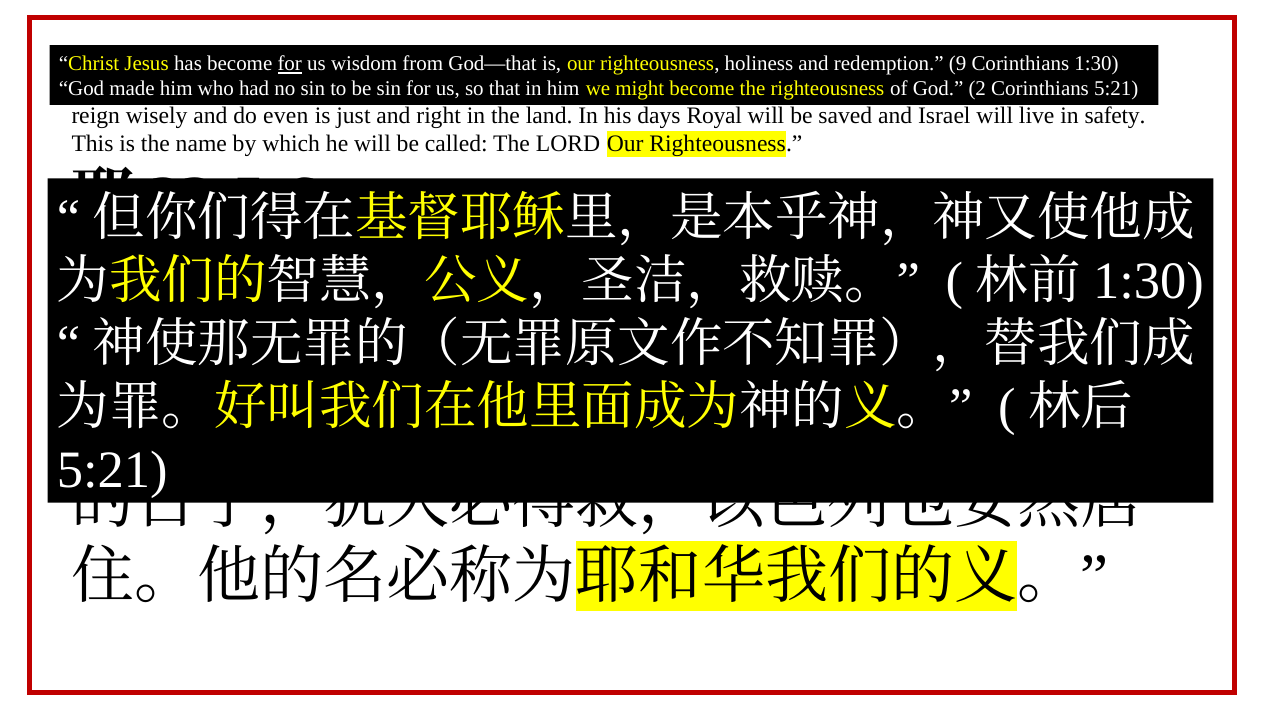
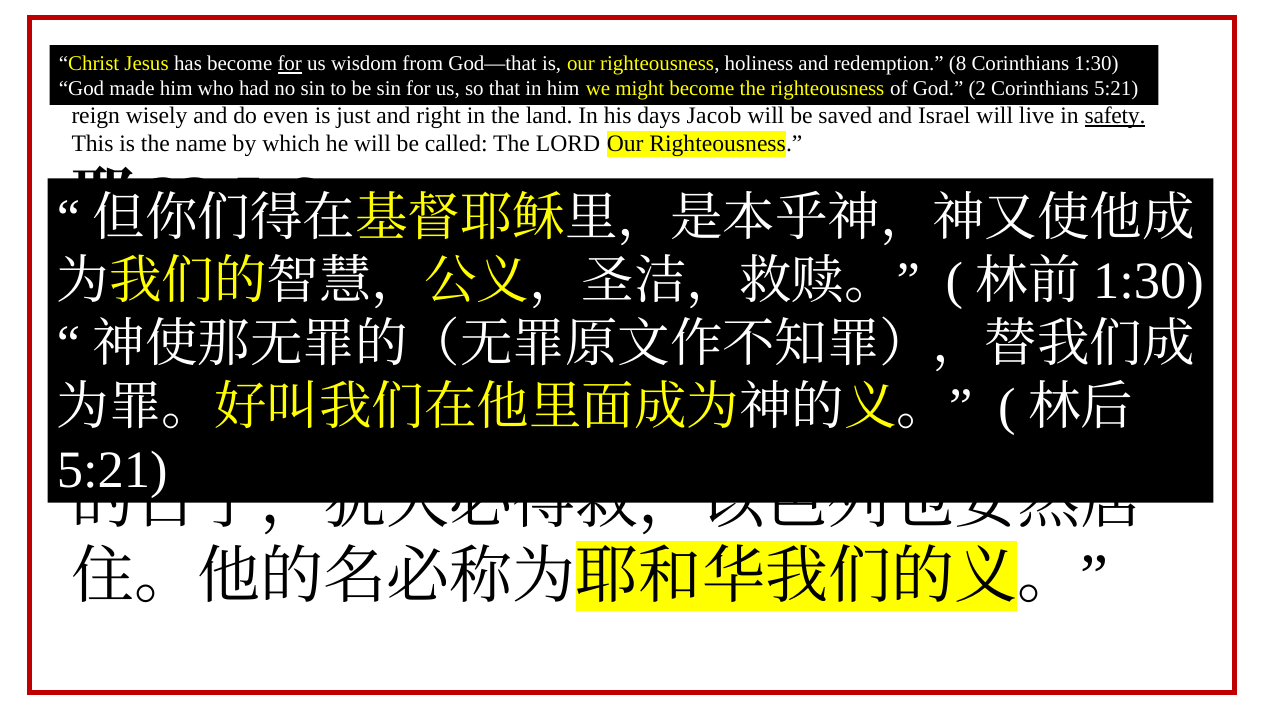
9: 9 -> 8
Royal: Royal -> Jacob
safety underline: none -> present
